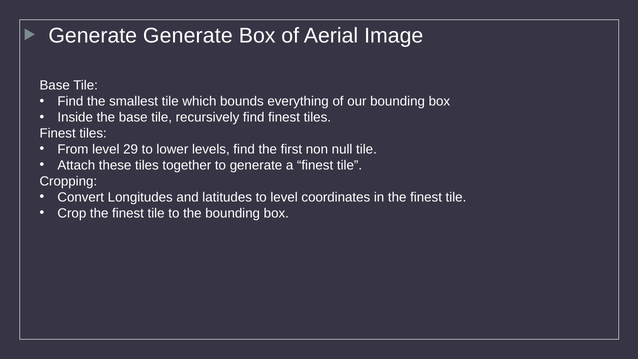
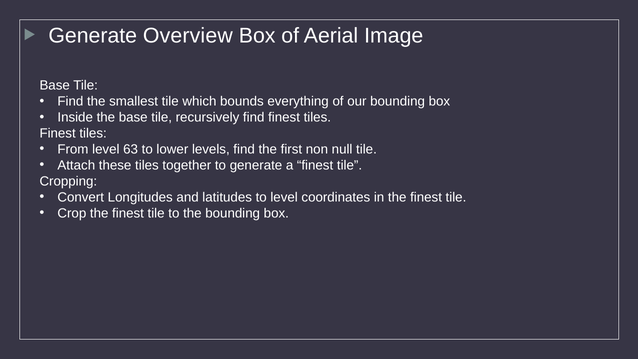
Generate Generate: Generate -> Overview
29: 29 -> 63
